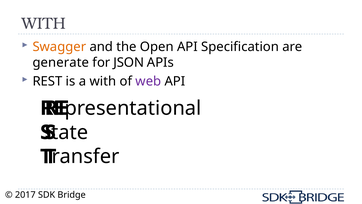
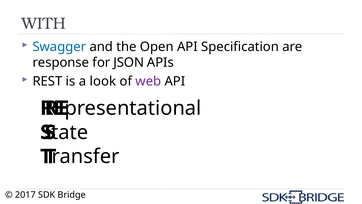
Swagger colour: orange -> blue
generate: generate -> response
a with: with -> look
